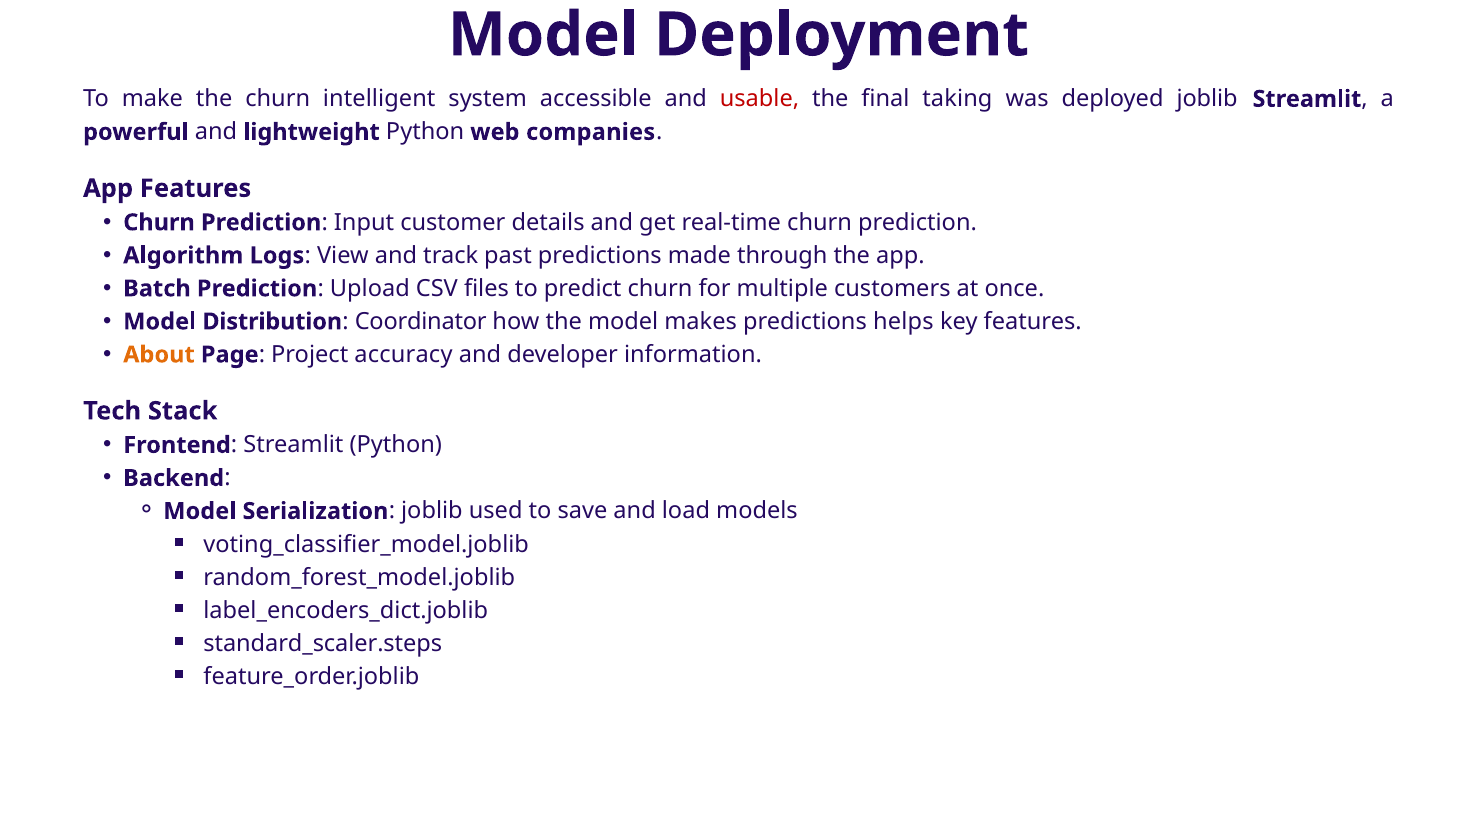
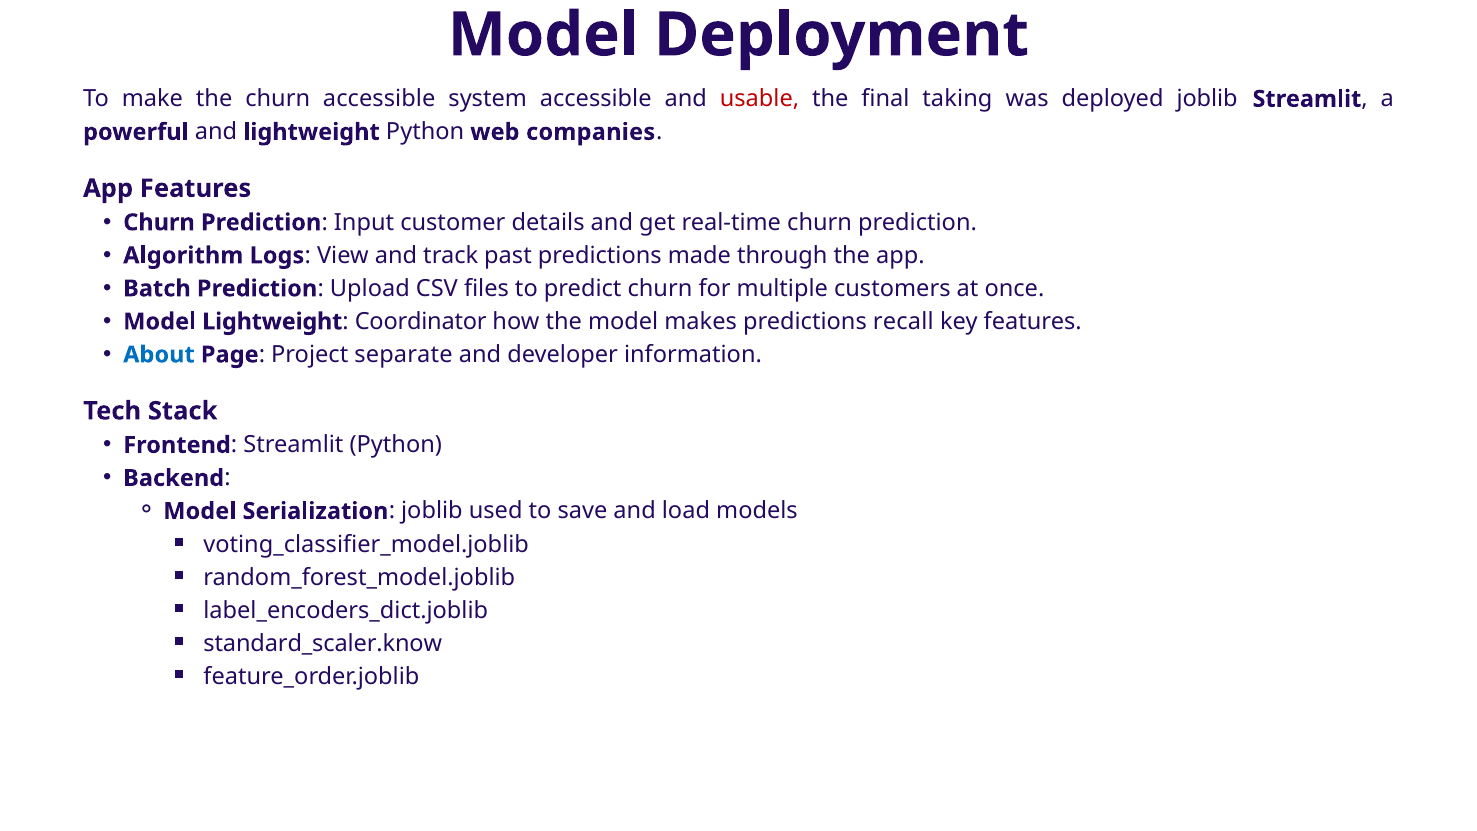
churn intelligent: intelligent -> accessible
Model Distribution: Distribution -> Lightweight
helps: helps -> recall
About colour: orange -> blue
accuracy: accuracy -> separate
standard_scaler.steps: standard_scaler.steps -> standard_scaler.know
